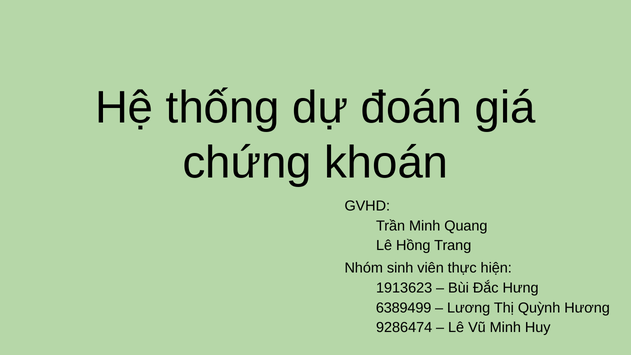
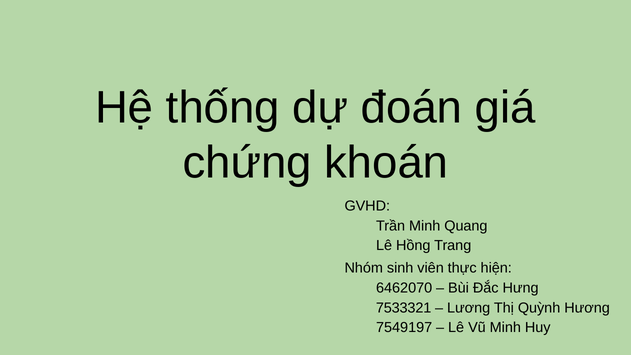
1913623: 1913623 -> 6462070
6389499: 6389499 -> 7533321
9286474: 9286474 -> 7549197
